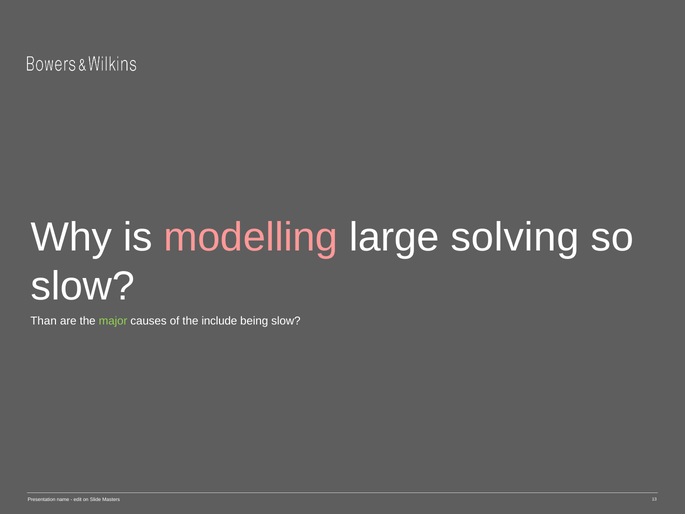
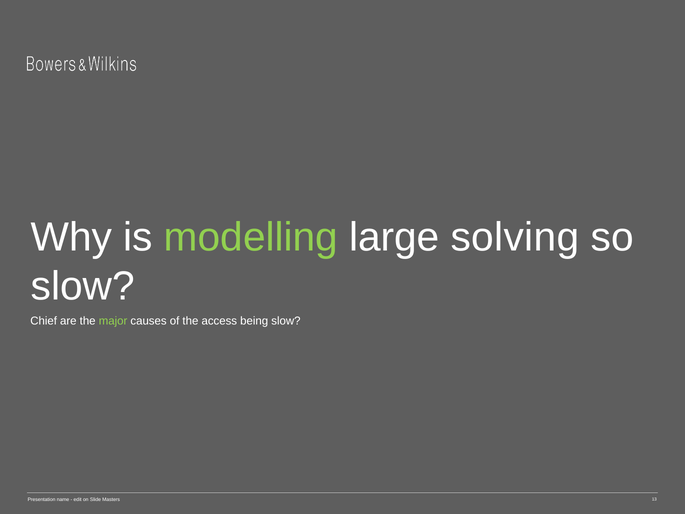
modelling colour: pink -> light green
Than: Than -> Chief
include: include -> access
